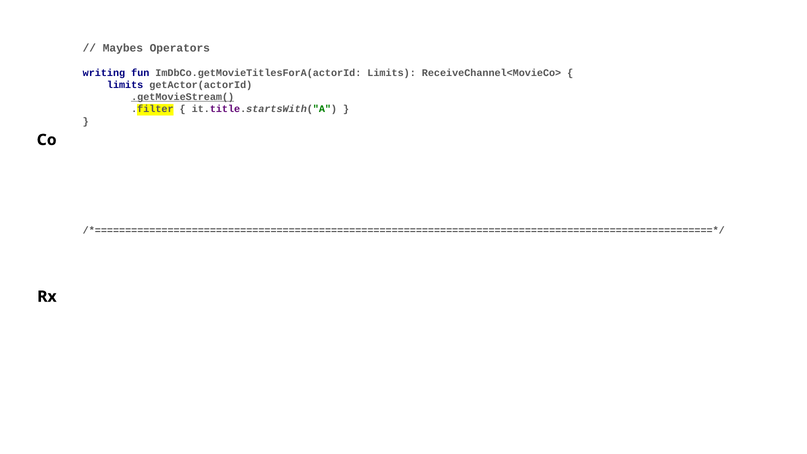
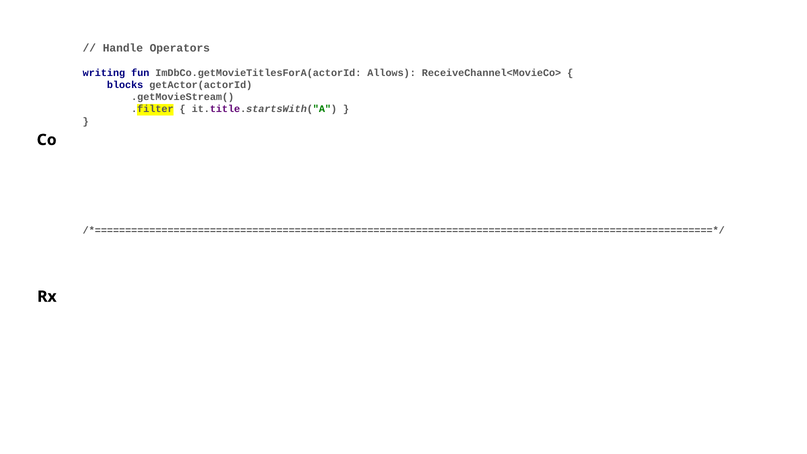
Maybes: Maybes -> Handle
ImDbCo.getMovieTitlesForA(actorId Limits: Limits -> Allows
limits at (125, 85): limits -> blocks
.getMovieStream( underline: present -> none
